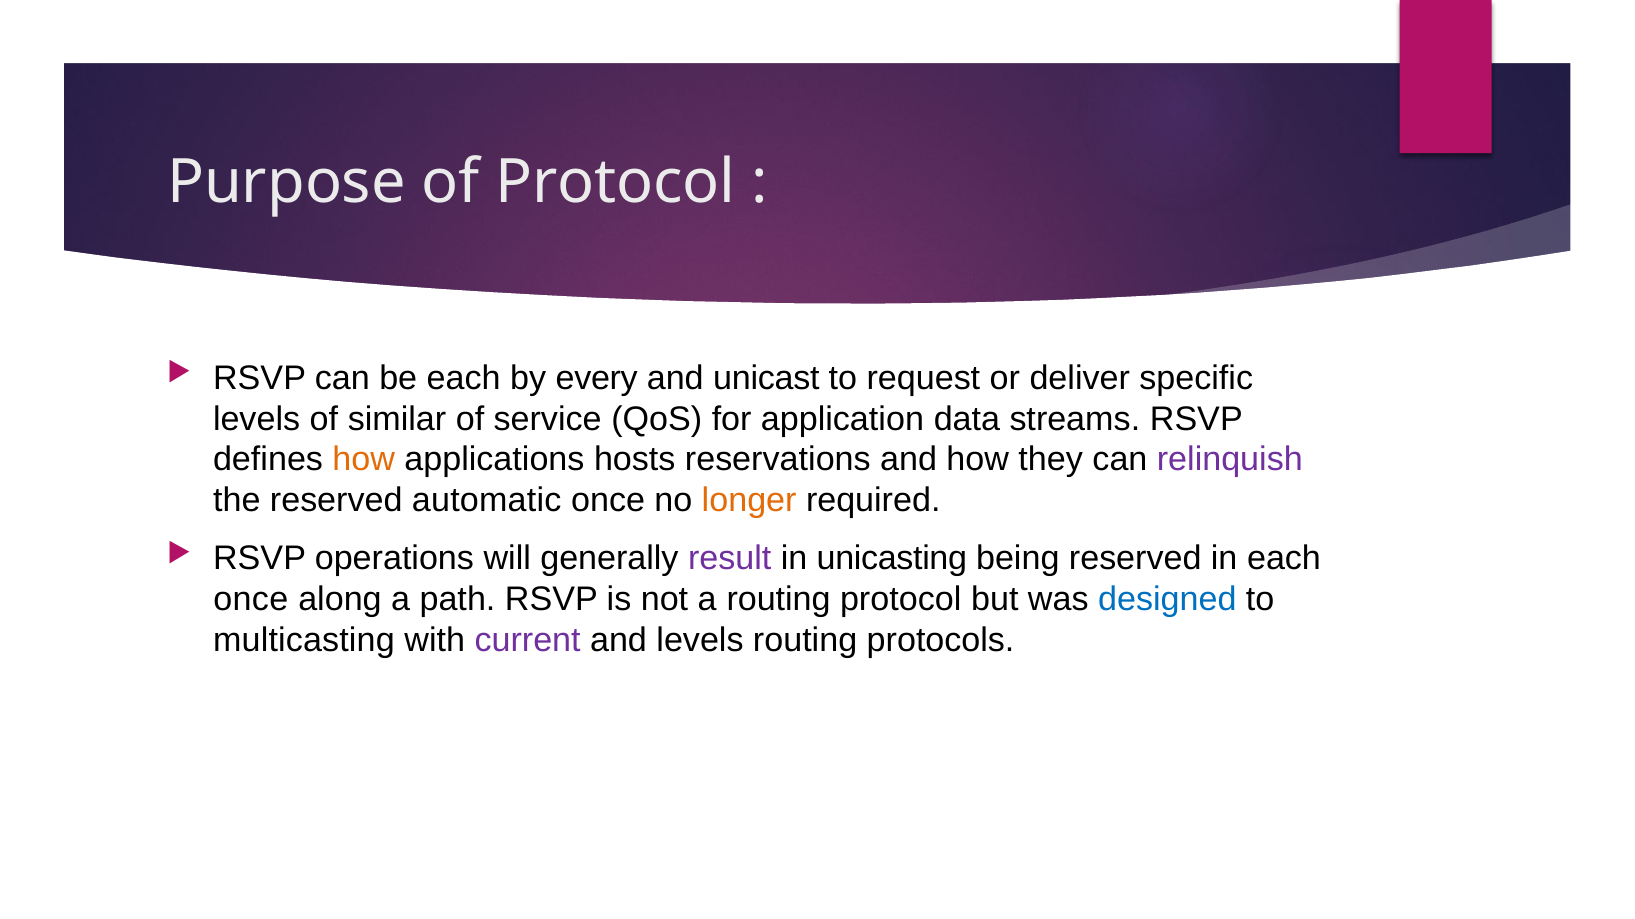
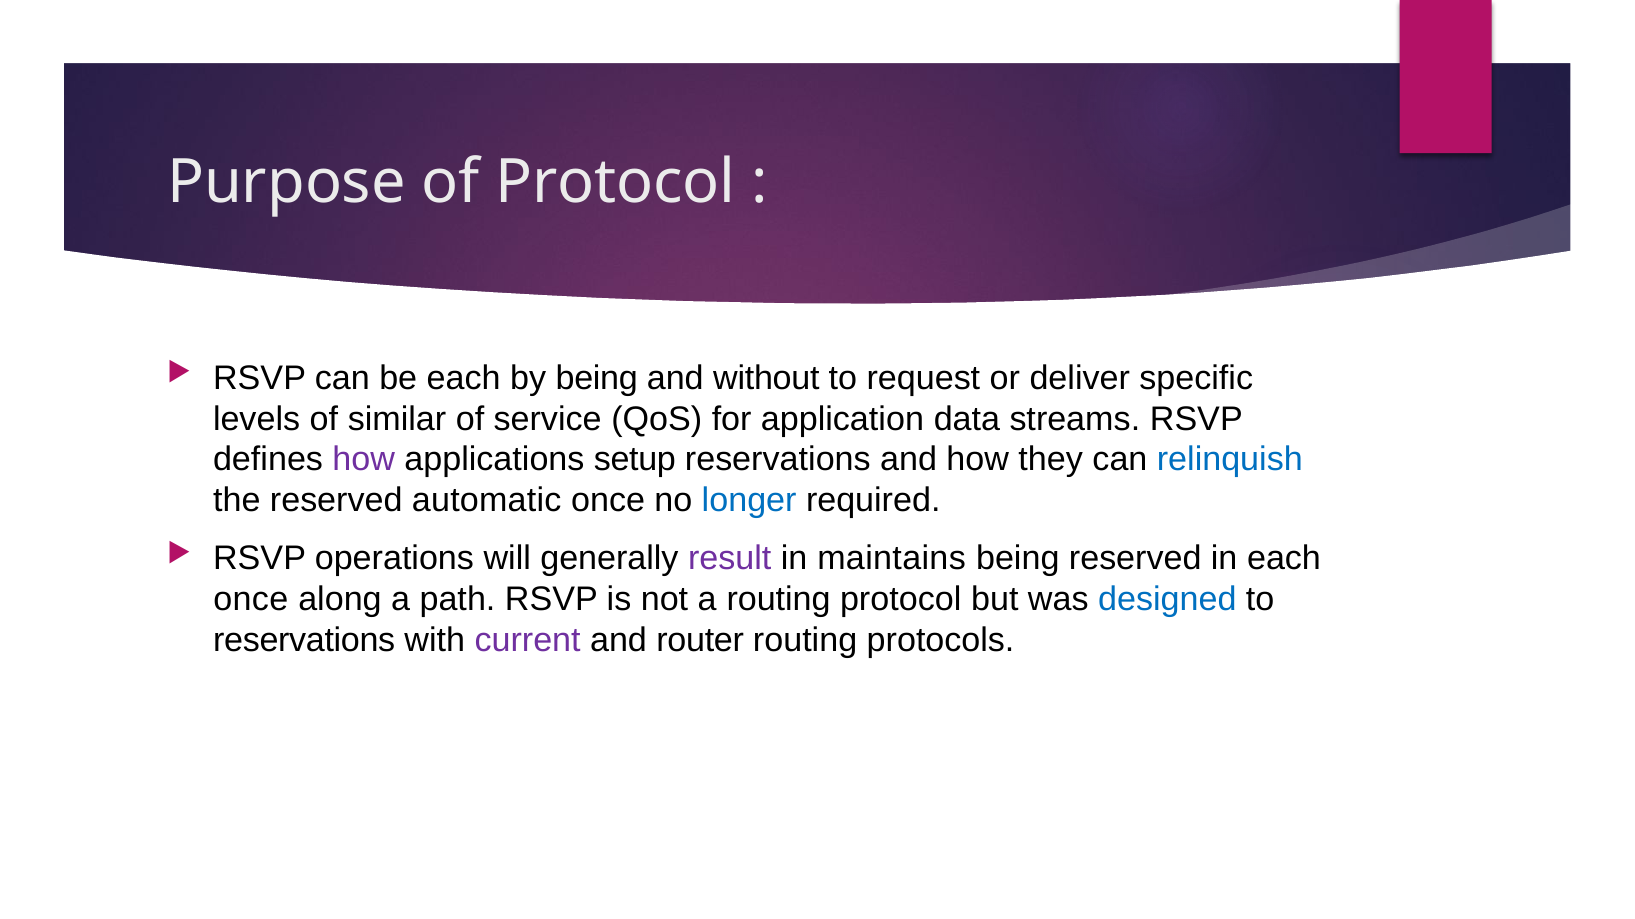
by every: every -> being
unicast: unicast -> without
how at (364, 460) colour: orange -> purple
hosts: hosts -> setup
relinquish colour: purple -> blue
longer colour: orange -> blue
unicasting: unicasting -> maintains
multicasting at (304, 641): multicasting -> reservations
and levels: levels -> router
